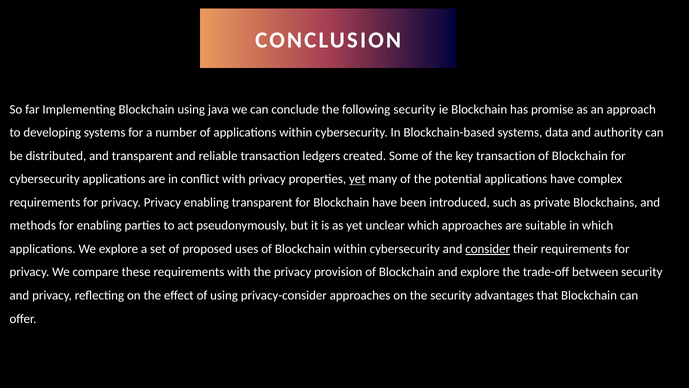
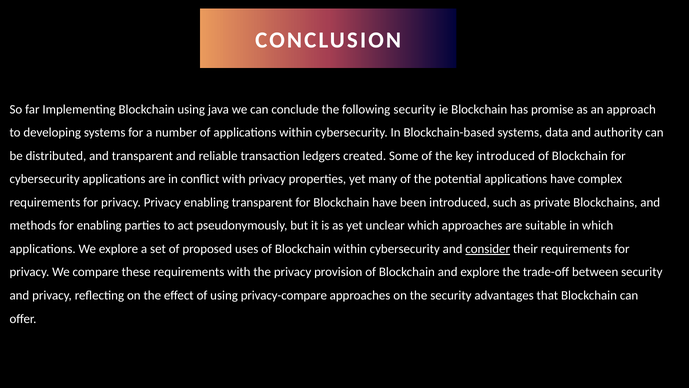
key transaction: transaction -> introduced
yet at (357, 179) underline: present -> none
privacy-consider: privacy-consider -> privacy-compare
